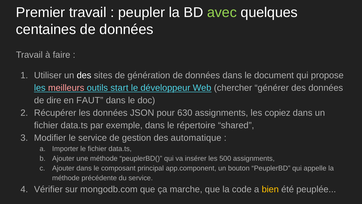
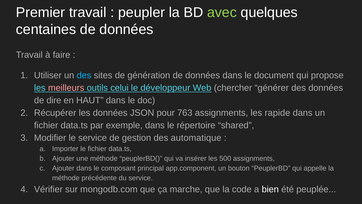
des at (84, 75) colour: white -> light blue
start: start -> celui
FAUT: FAUT -> HAUT
630: 630 -> 763
copiez: copiez -> rapide
bien colour: yellow -> white
